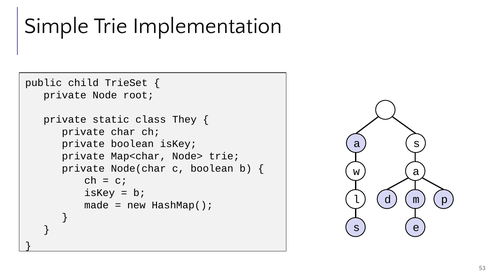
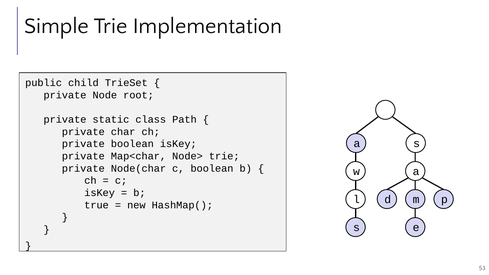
They: They -> Path
made: made -> true
